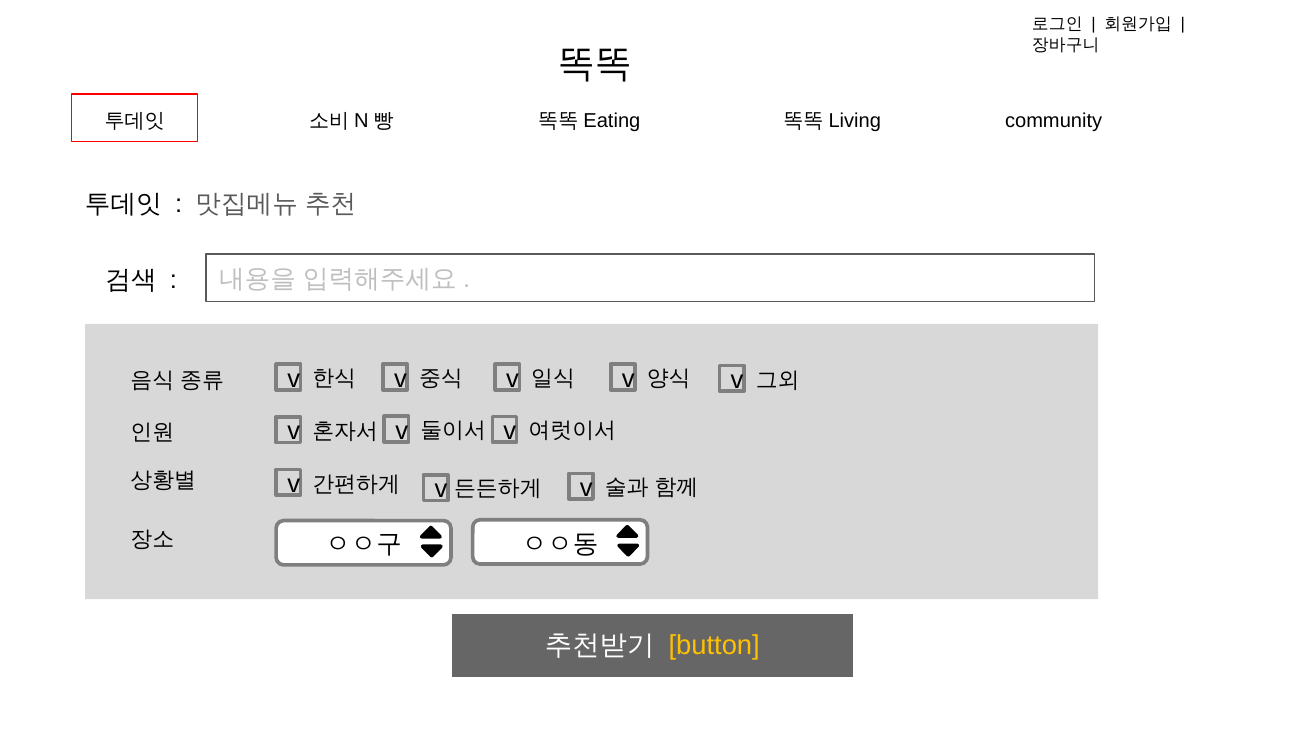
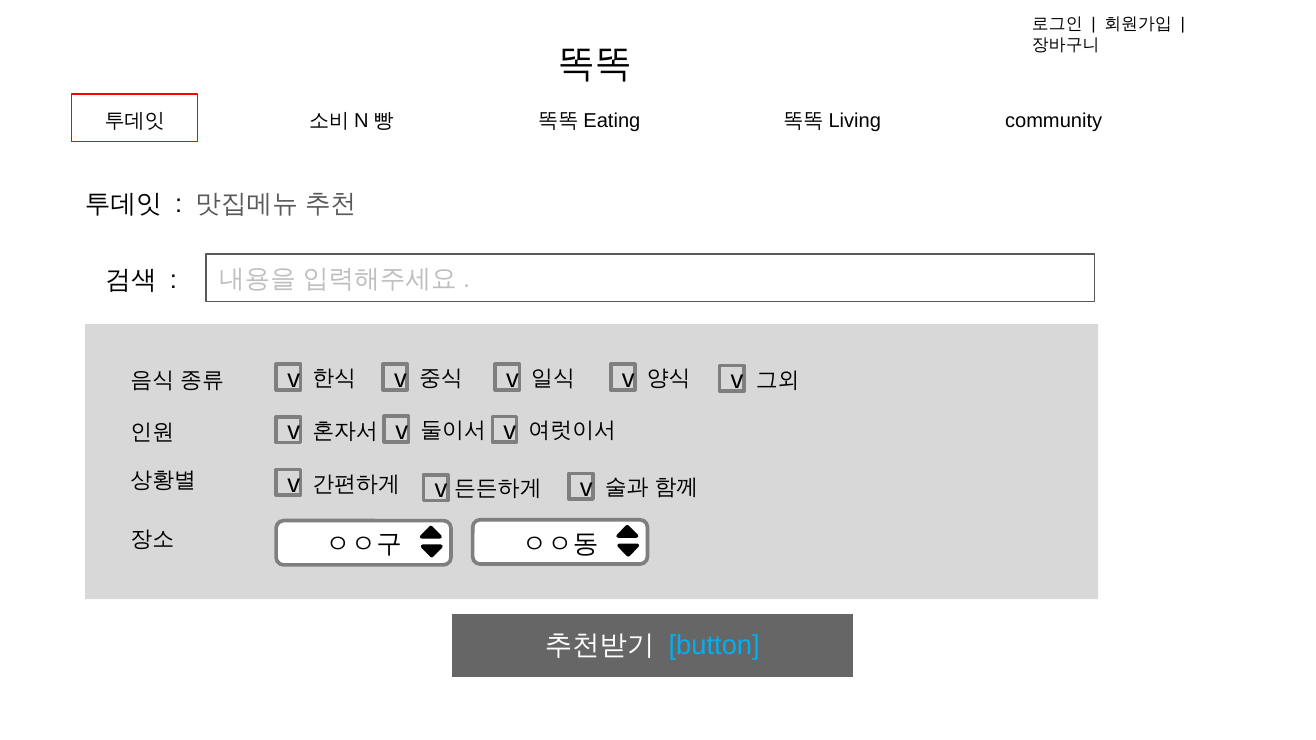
button colour: yellow -> light blue
